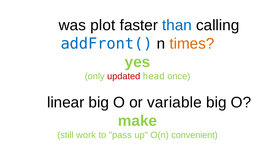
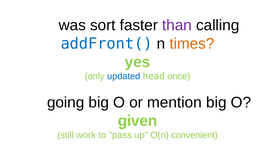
plot: plot -> sort
than colour: blue -> purple
updated colour: red -> blue
linear: linear -> going
variable: variable -> mention
make: make -> given
